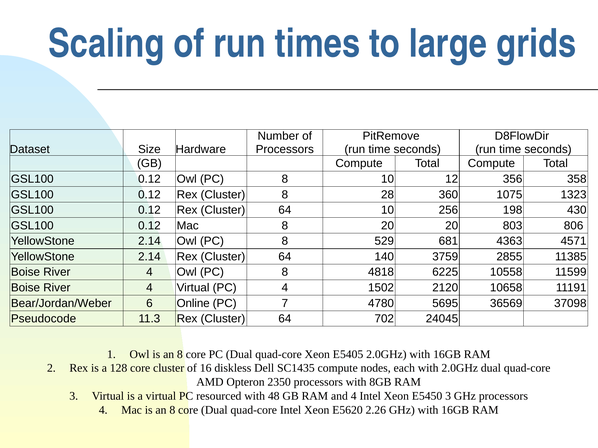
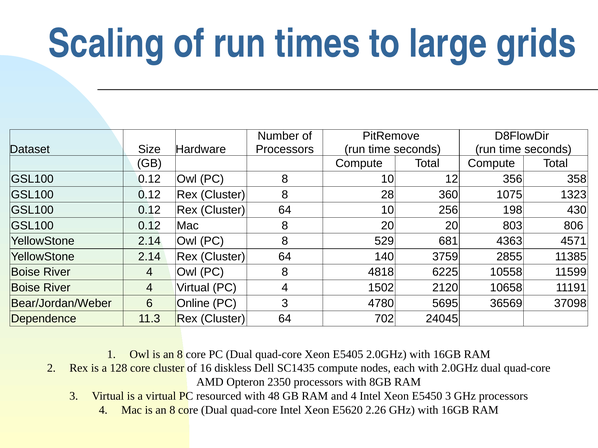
PC 7: 7 -> 3
Pseudocode: Pseudocode -> Dependence
